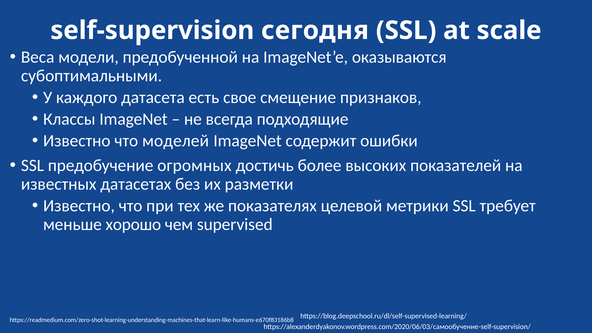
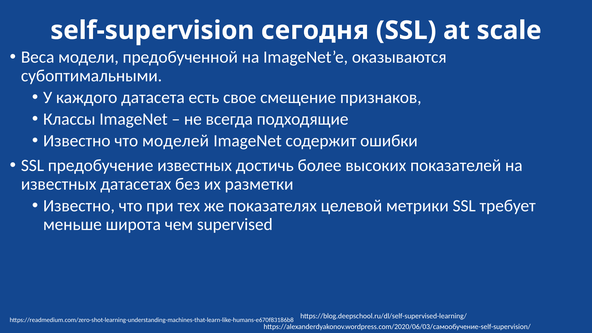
предобучение огромных: огромных -> известных
хорошо: хорошо -> широта
